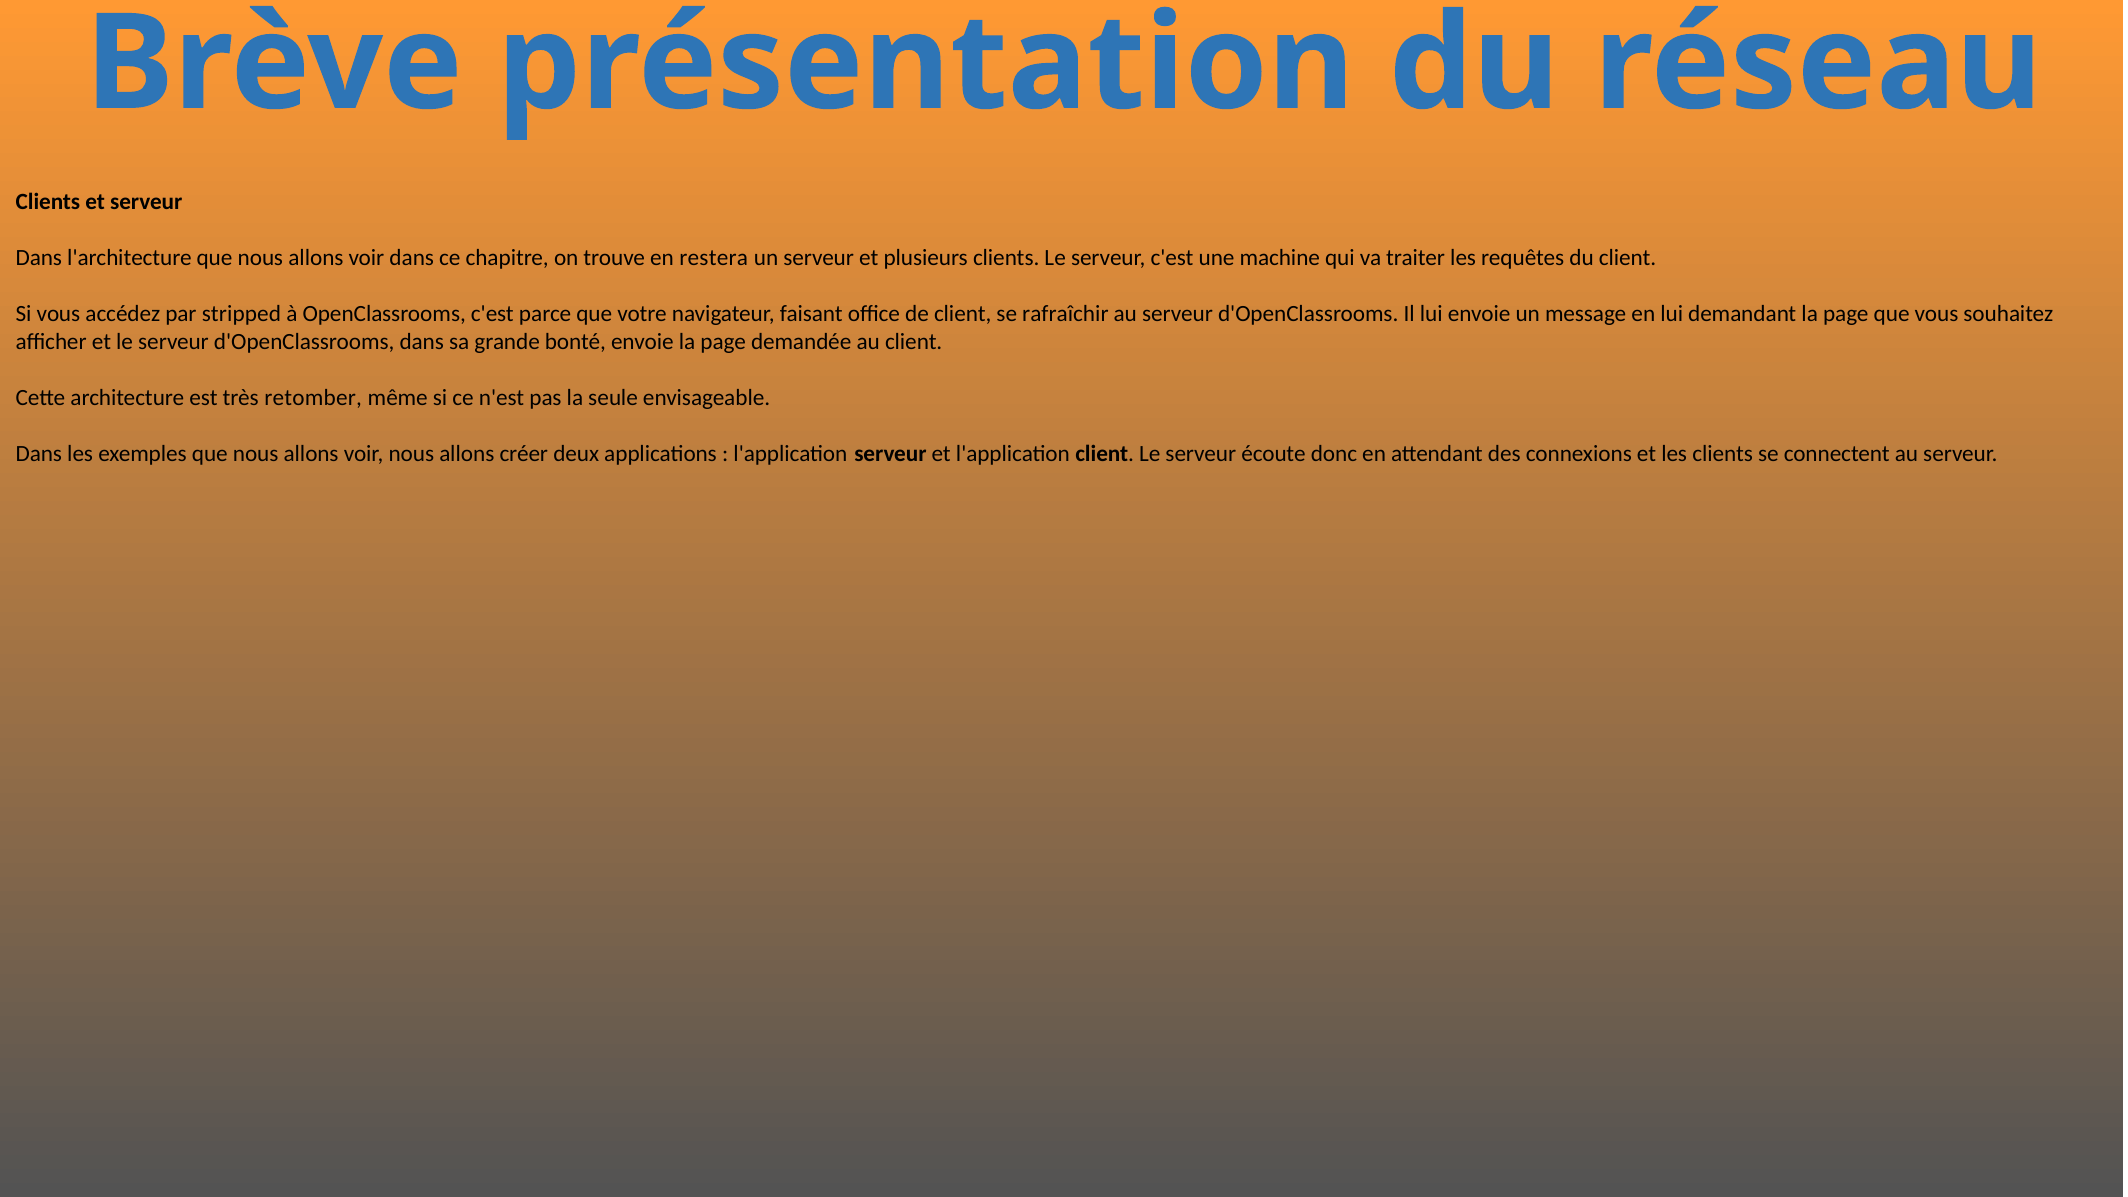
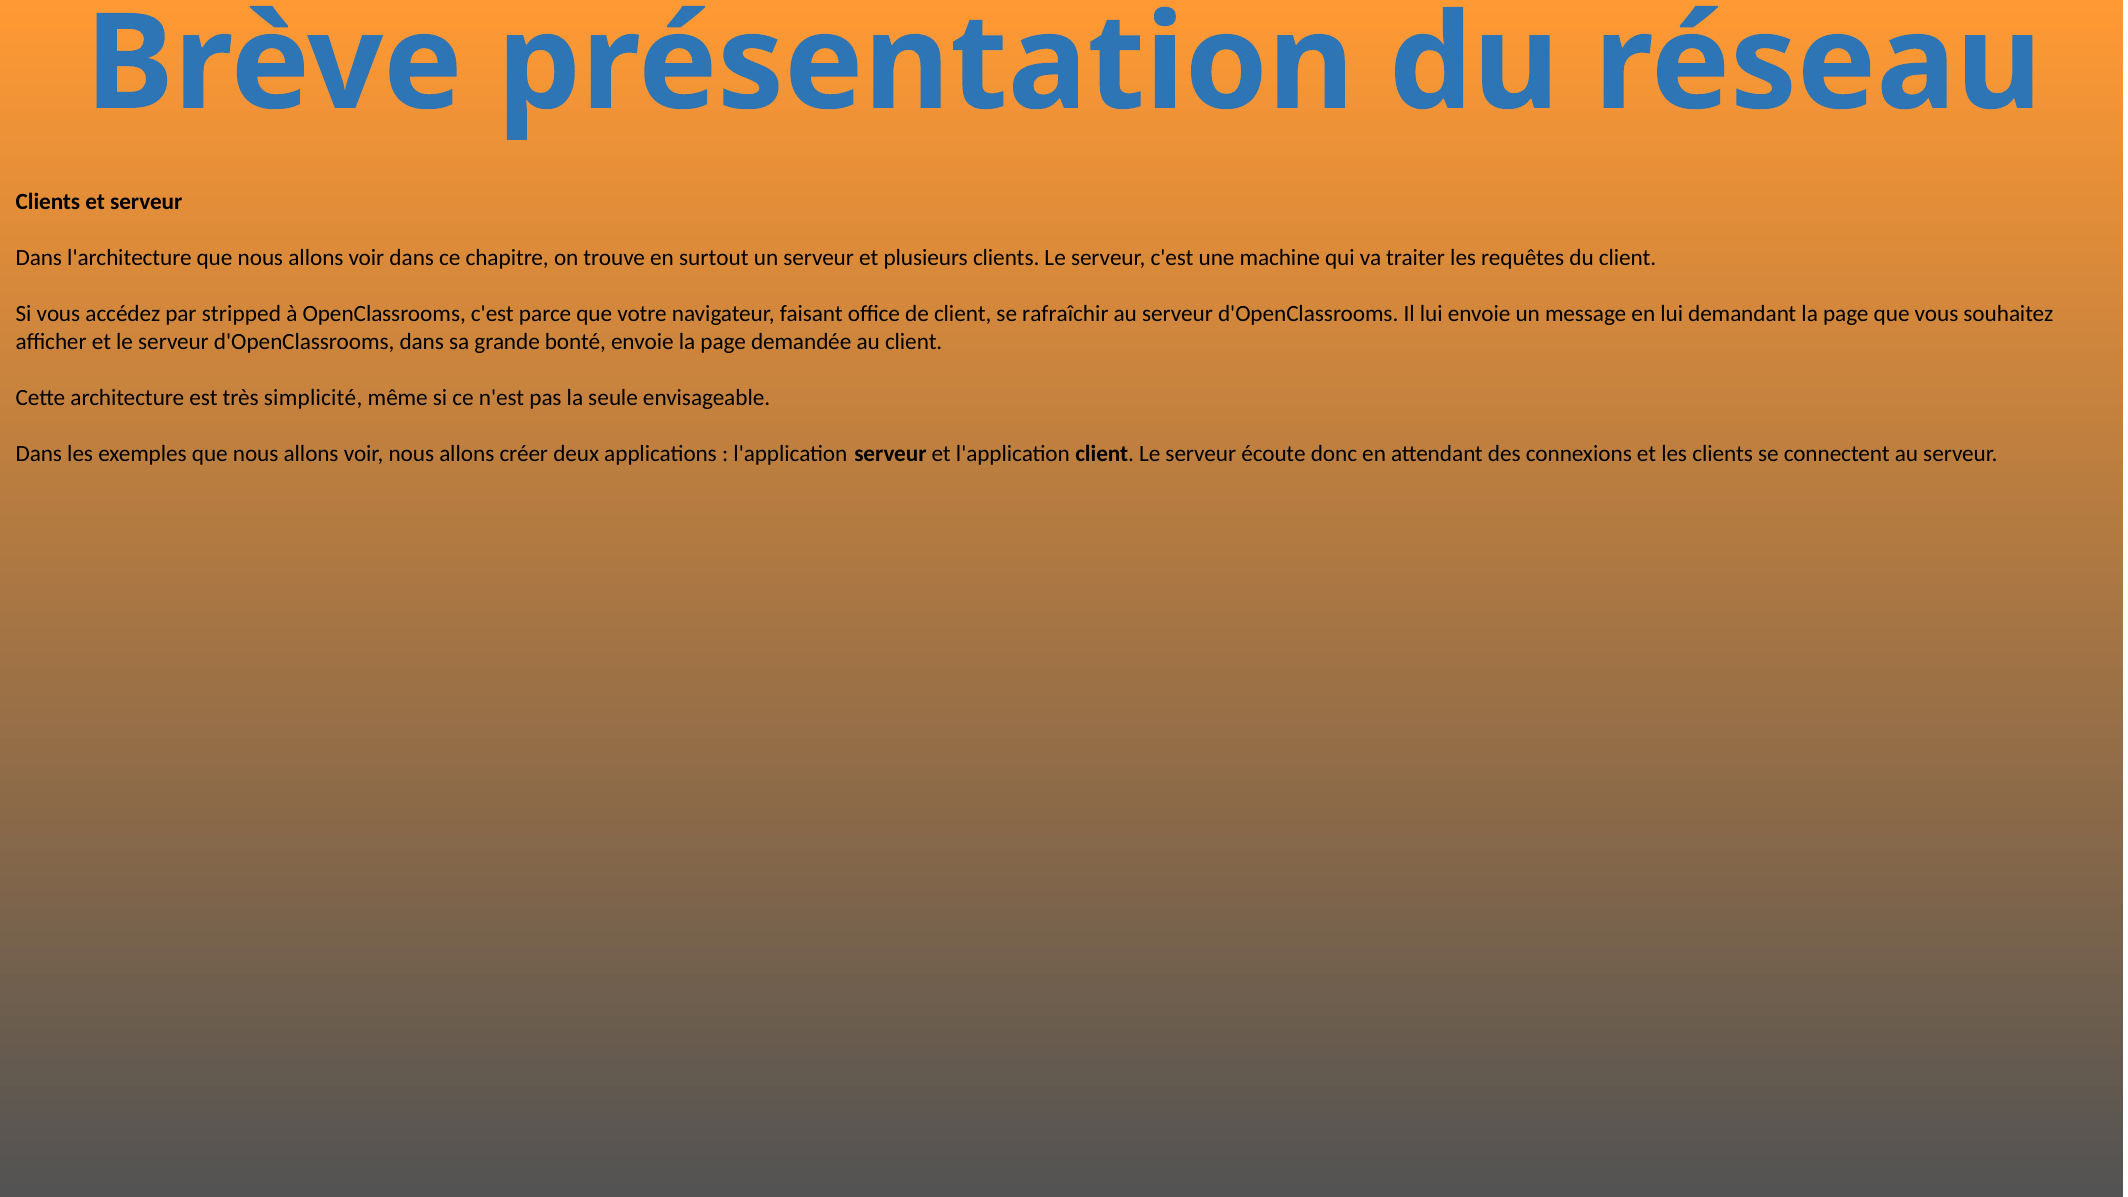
restera: restera -> surtout
retomber: retomber -> simplicité
